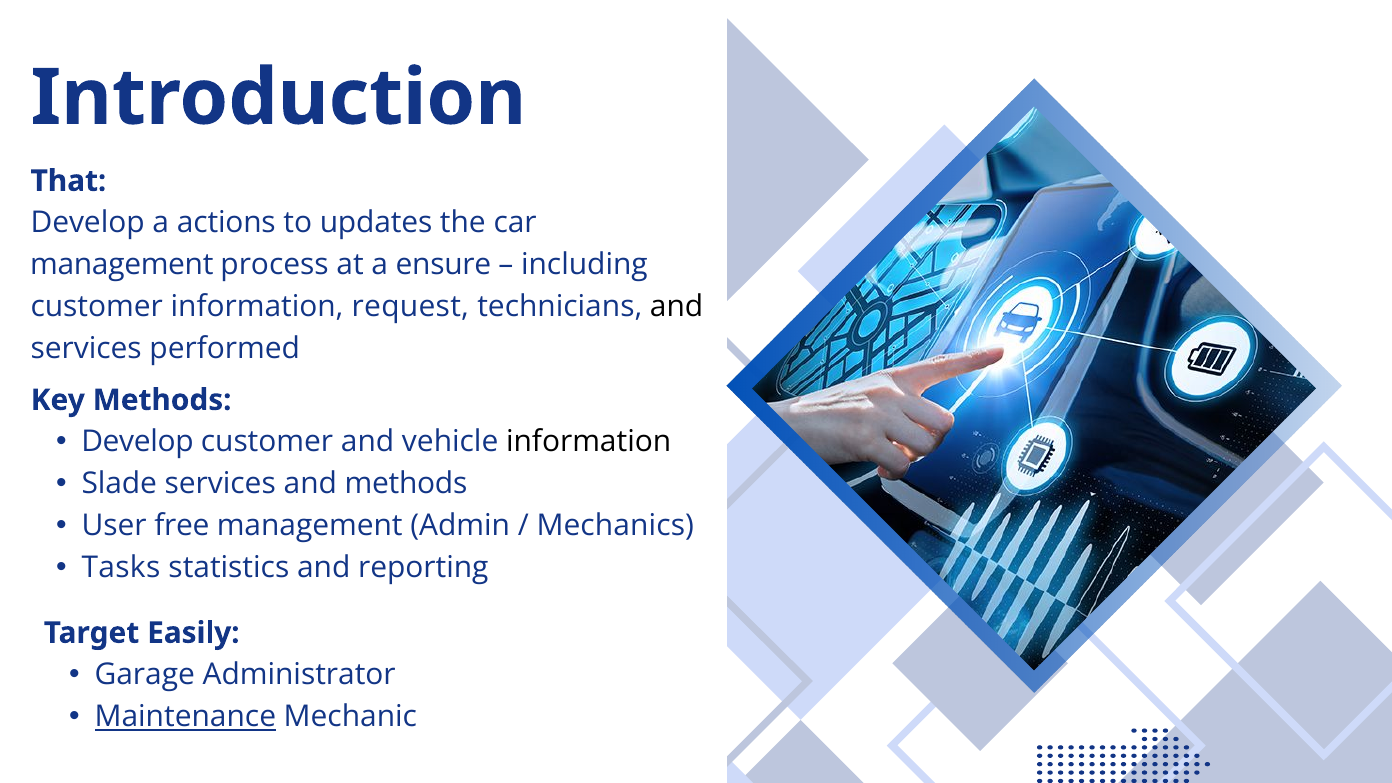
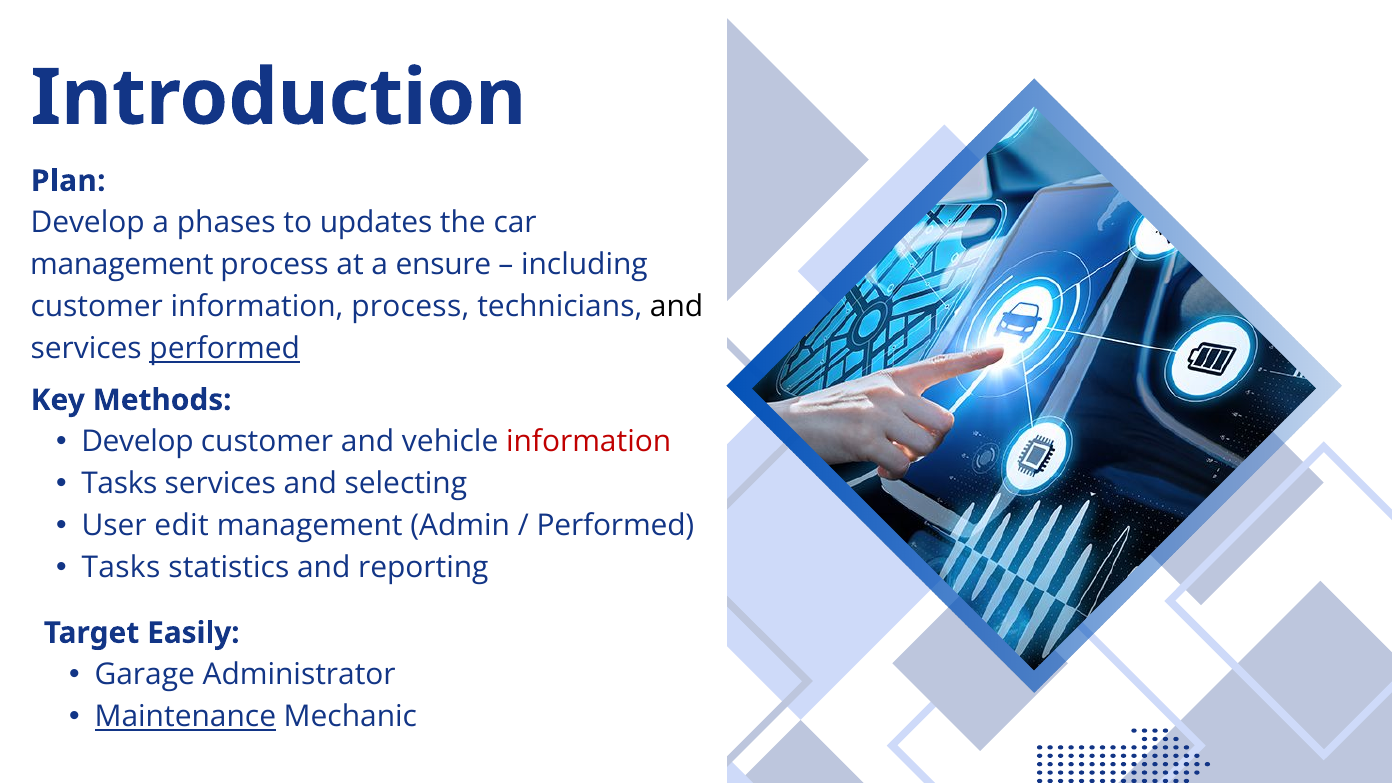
That: That -> Plan
actions: actions -> phases
information request: request -> process
performed at (225, 349) underline: none -> present
information at (589, 442) colour: black -> red
Slade at (119, 484): Slade -> Tasks
and methods: methods -> selecting
free: free -> edit
Mechanics at (615, 526): Mechanics -> Performed
